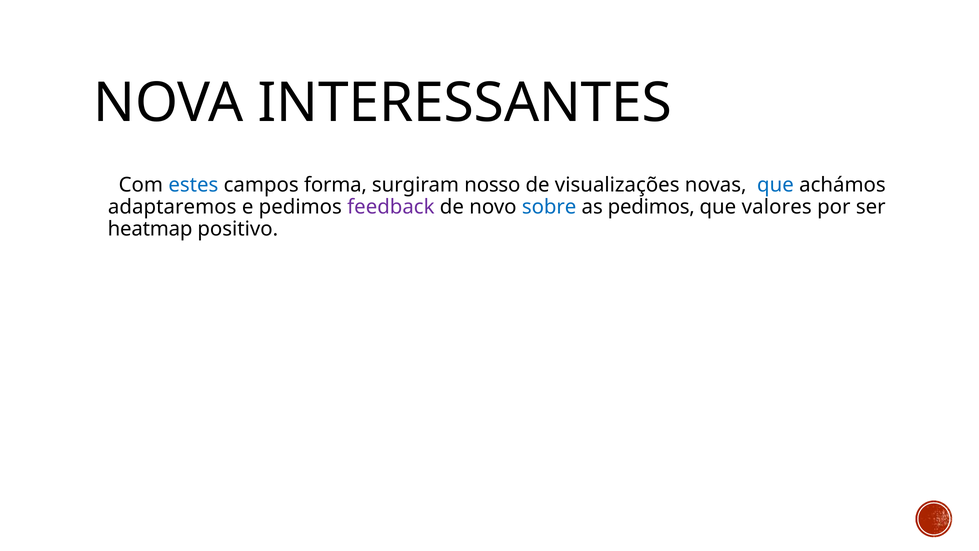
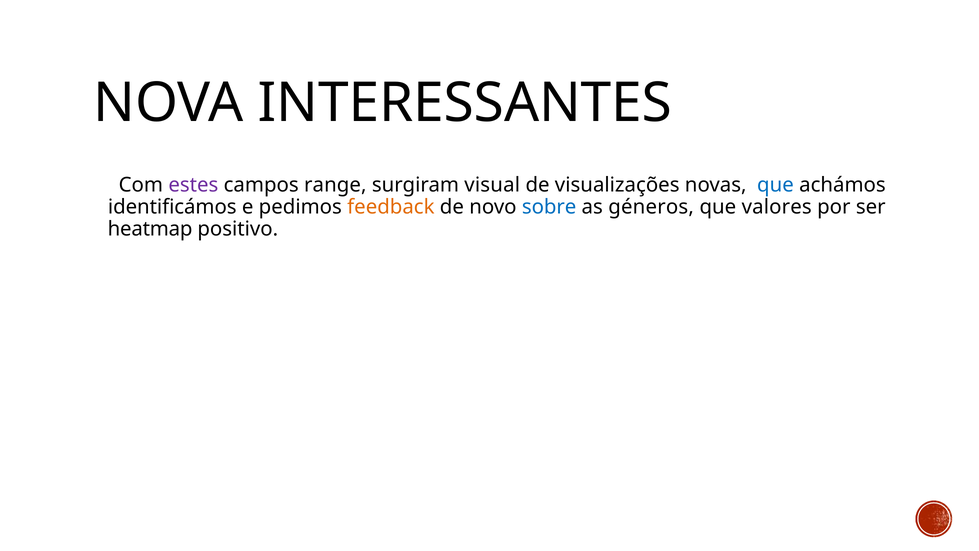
estes colour: blue -> purple
forma: forma -> range
nosso: nosso -> visual
adaptaremos: adaptaremos -> identificámos
feedback colour: purple -> orange
as pedimos: pedimos -> géneros
